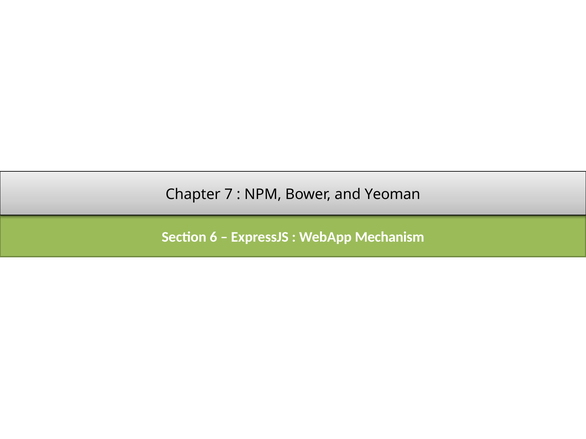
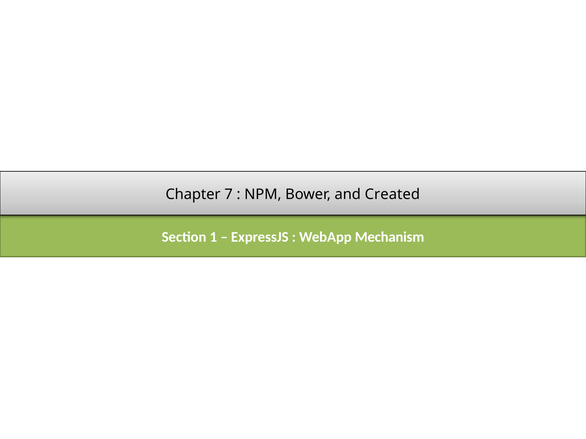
Yeoman: Yeoman -> Created
6: 6 -> 1
